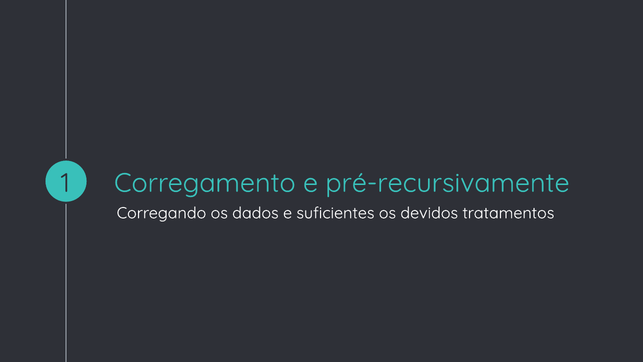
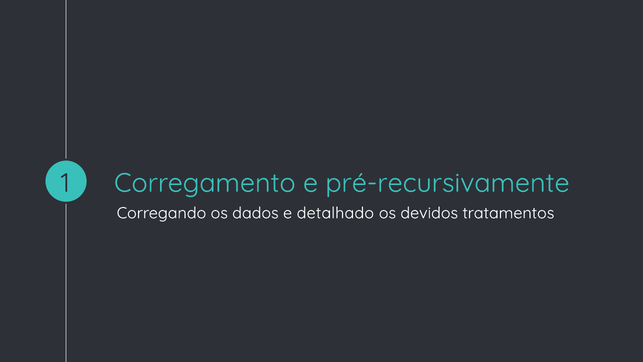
suficientes: suficientes -> detalhado
